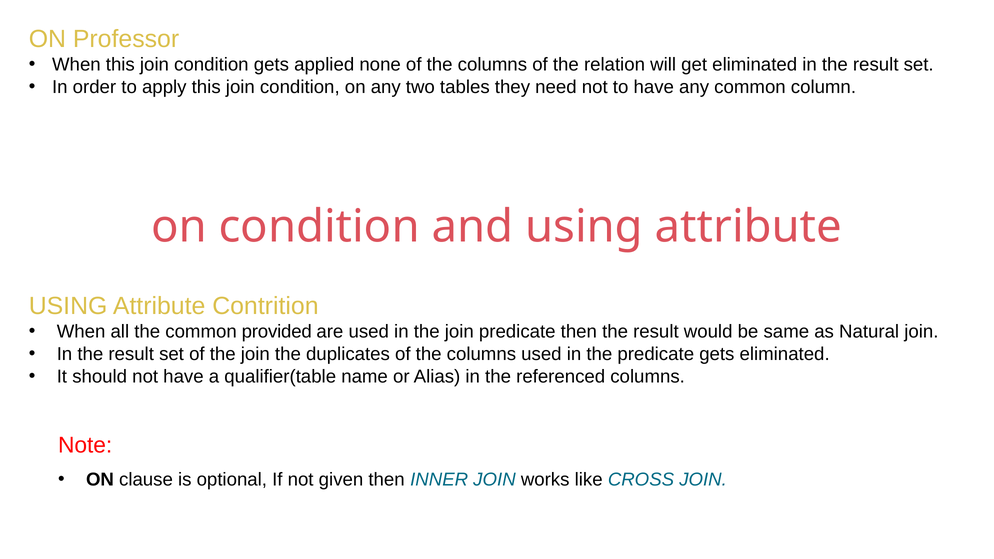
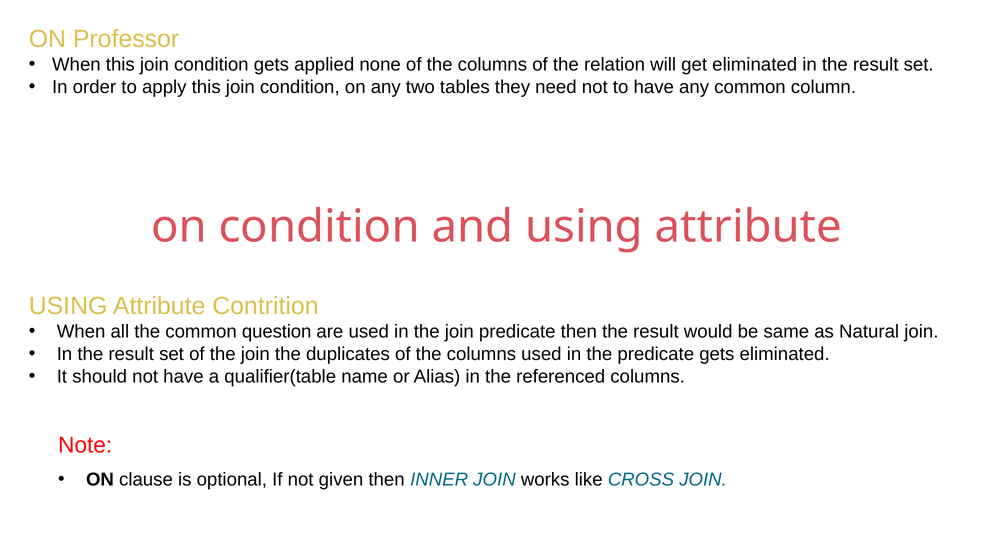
provided: provided -> question
